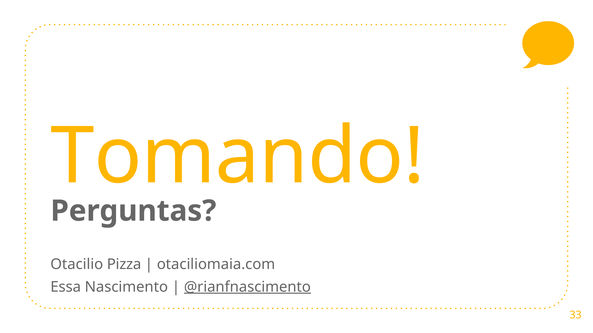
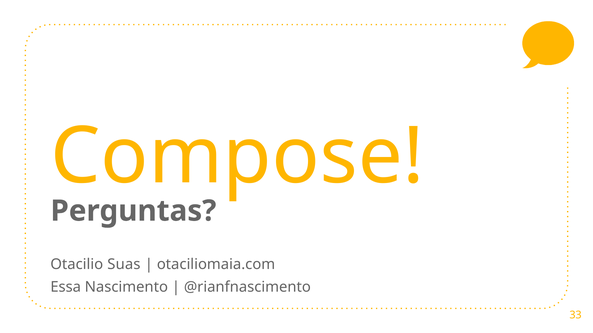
Tomando: Tomando -> Compose
Pizza: Pizza -> Suas
@rianfnascimento underline: present -> none
